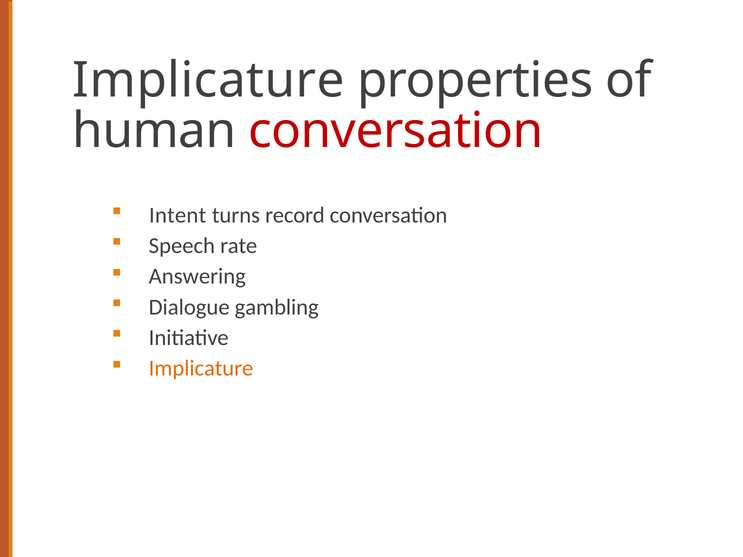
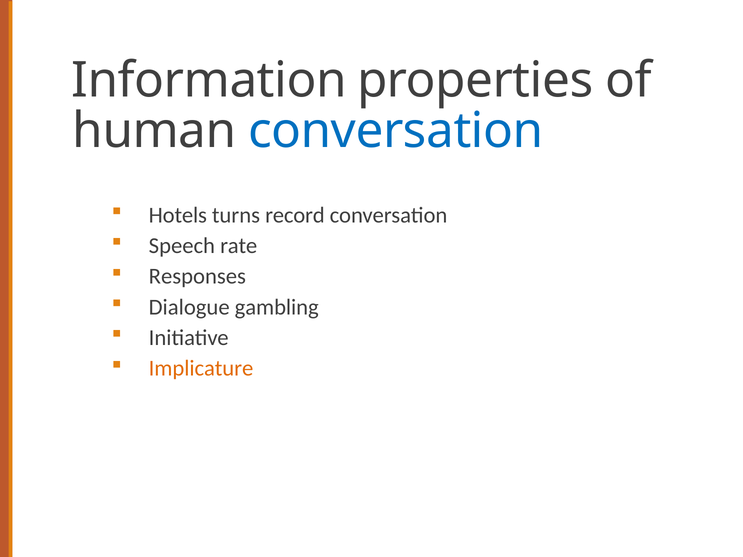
Implicature at (209, 81): Implicature -> Information
conversation at (396, 131) colour: red -> blue
Intent: Intent -> Hotels
Answering: Answering -> Responses
